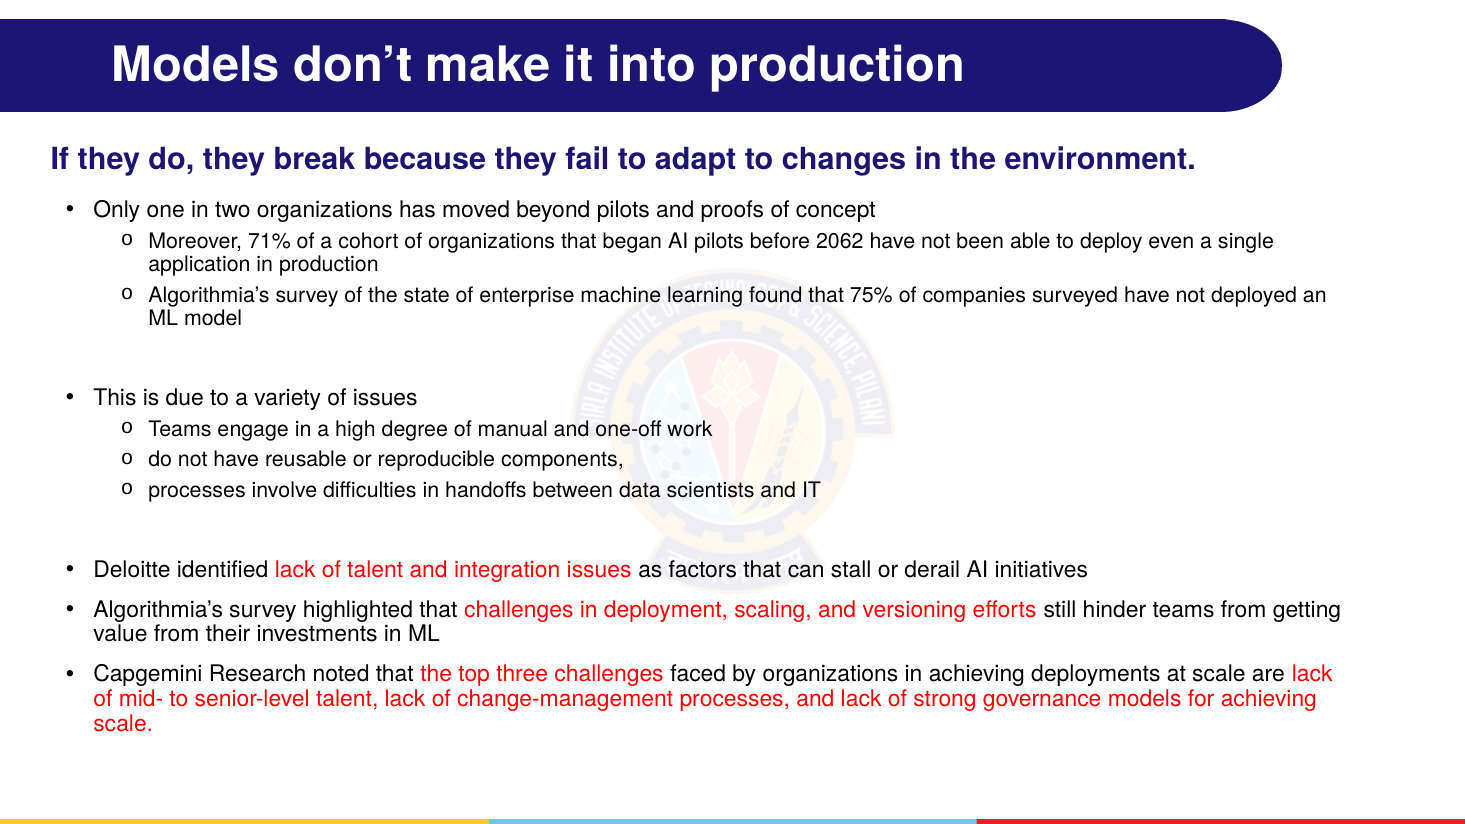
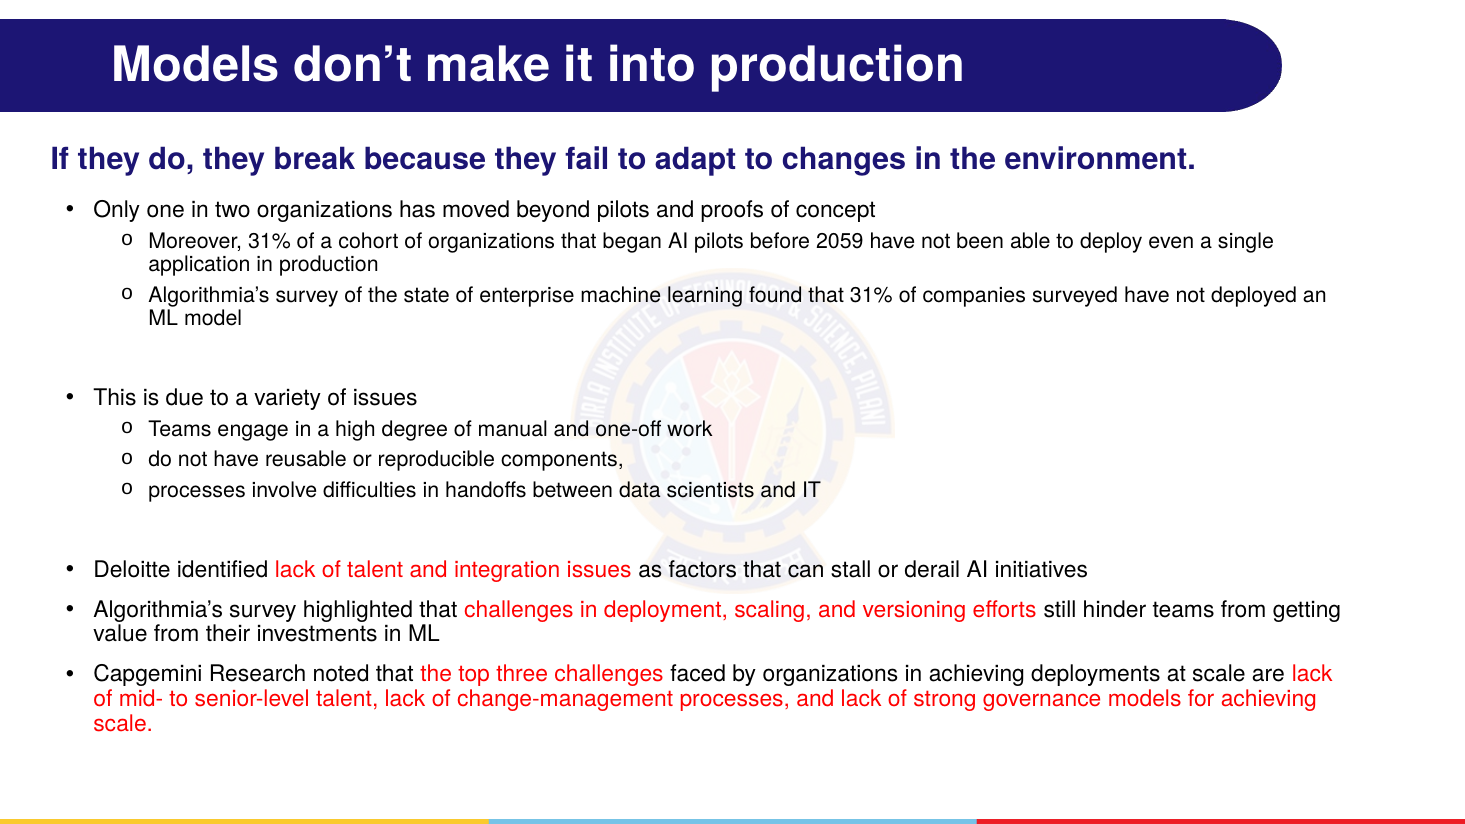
Moreover 71%: 71% -> 31%
2062: 2062 -> 2059
that 75%: 75% -> 31%
